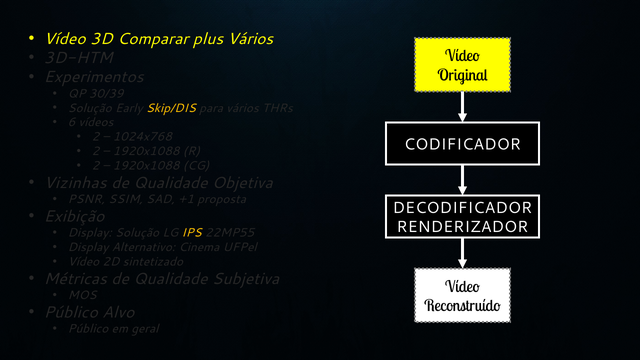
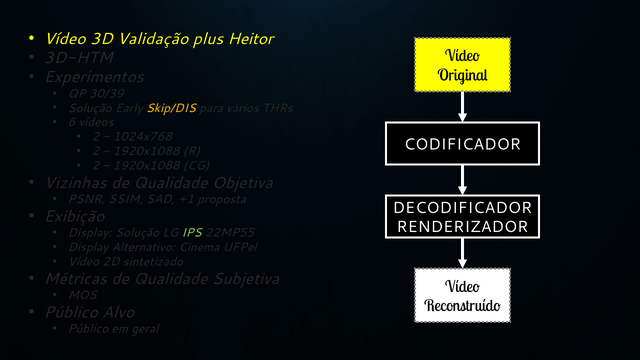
Comparar: Comparar -> Validação
plus Vários: Vários -> Heitor
IPS colour: yellow -> light green
